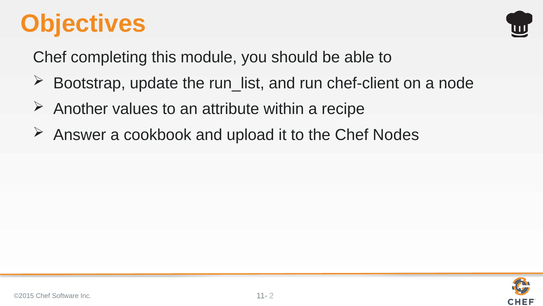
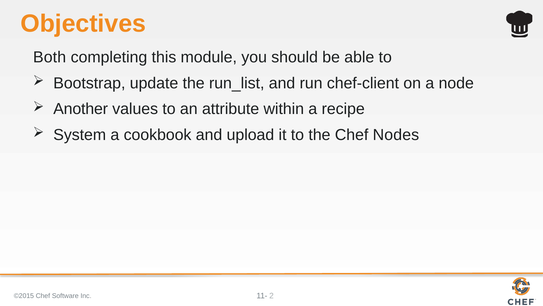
Chef at (50, 57): Chef -> Both
Answer: Answer -> System
